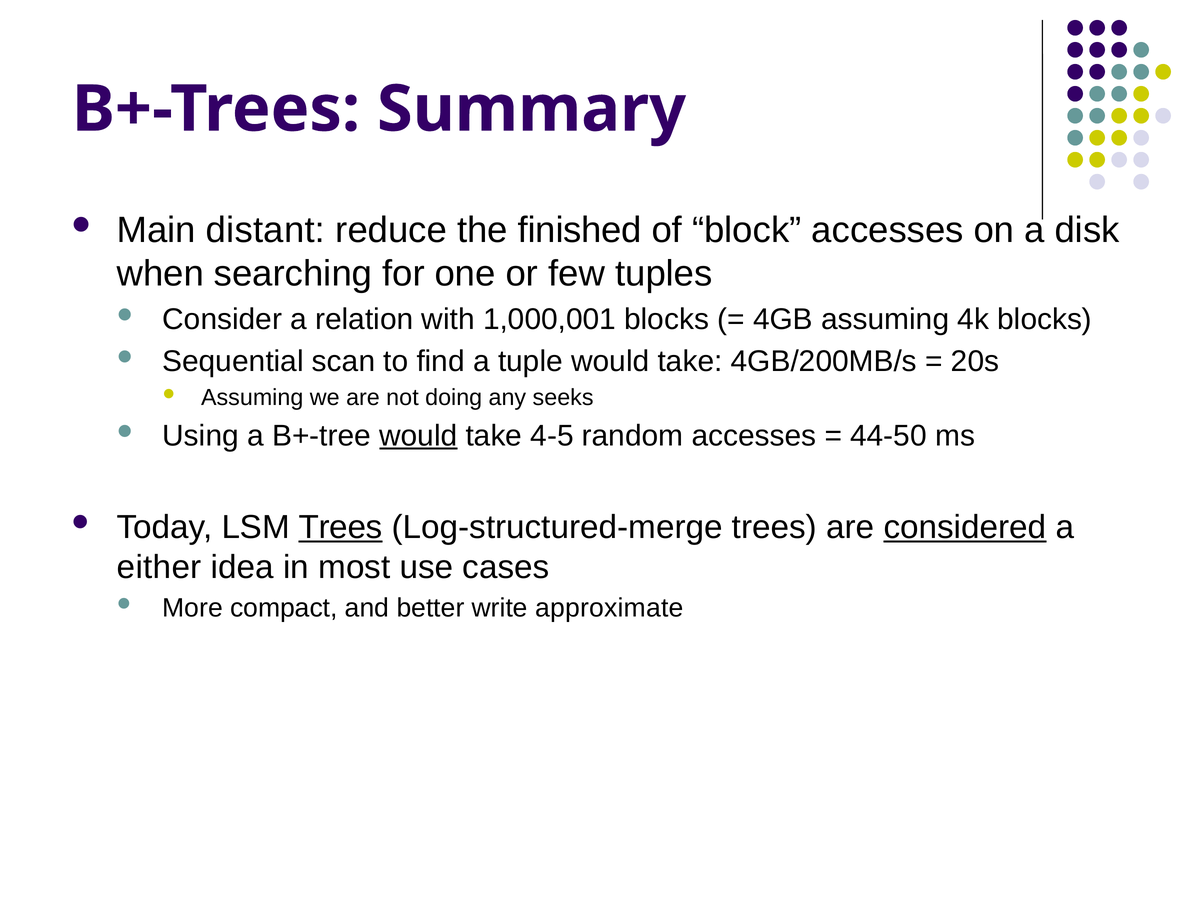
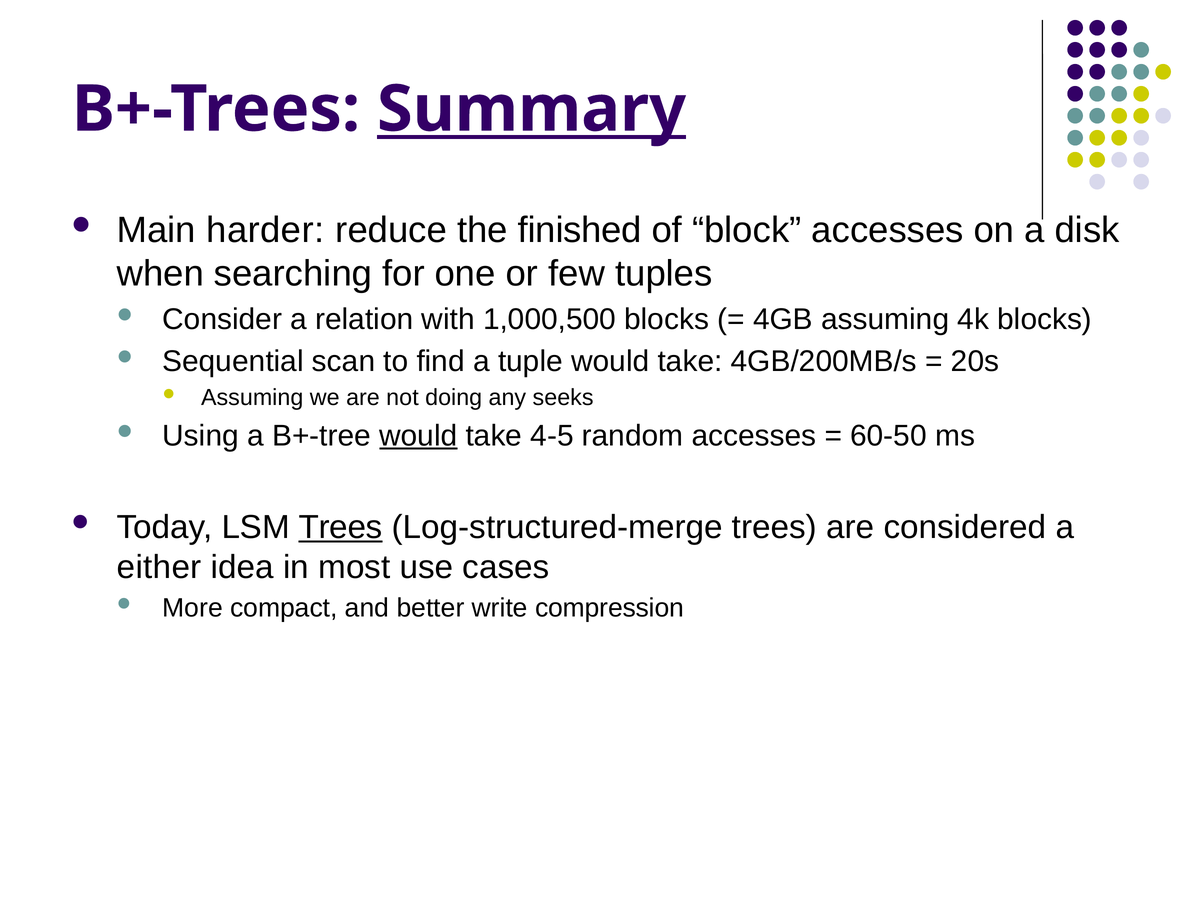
Summary underline: none -> present
distant: distant -> harder
1,000,001: 1,000,001 -> 1,000,500
44-50: 44-50 -> 60-50
considered underline: present -> none
approximate: approximate -> compression
